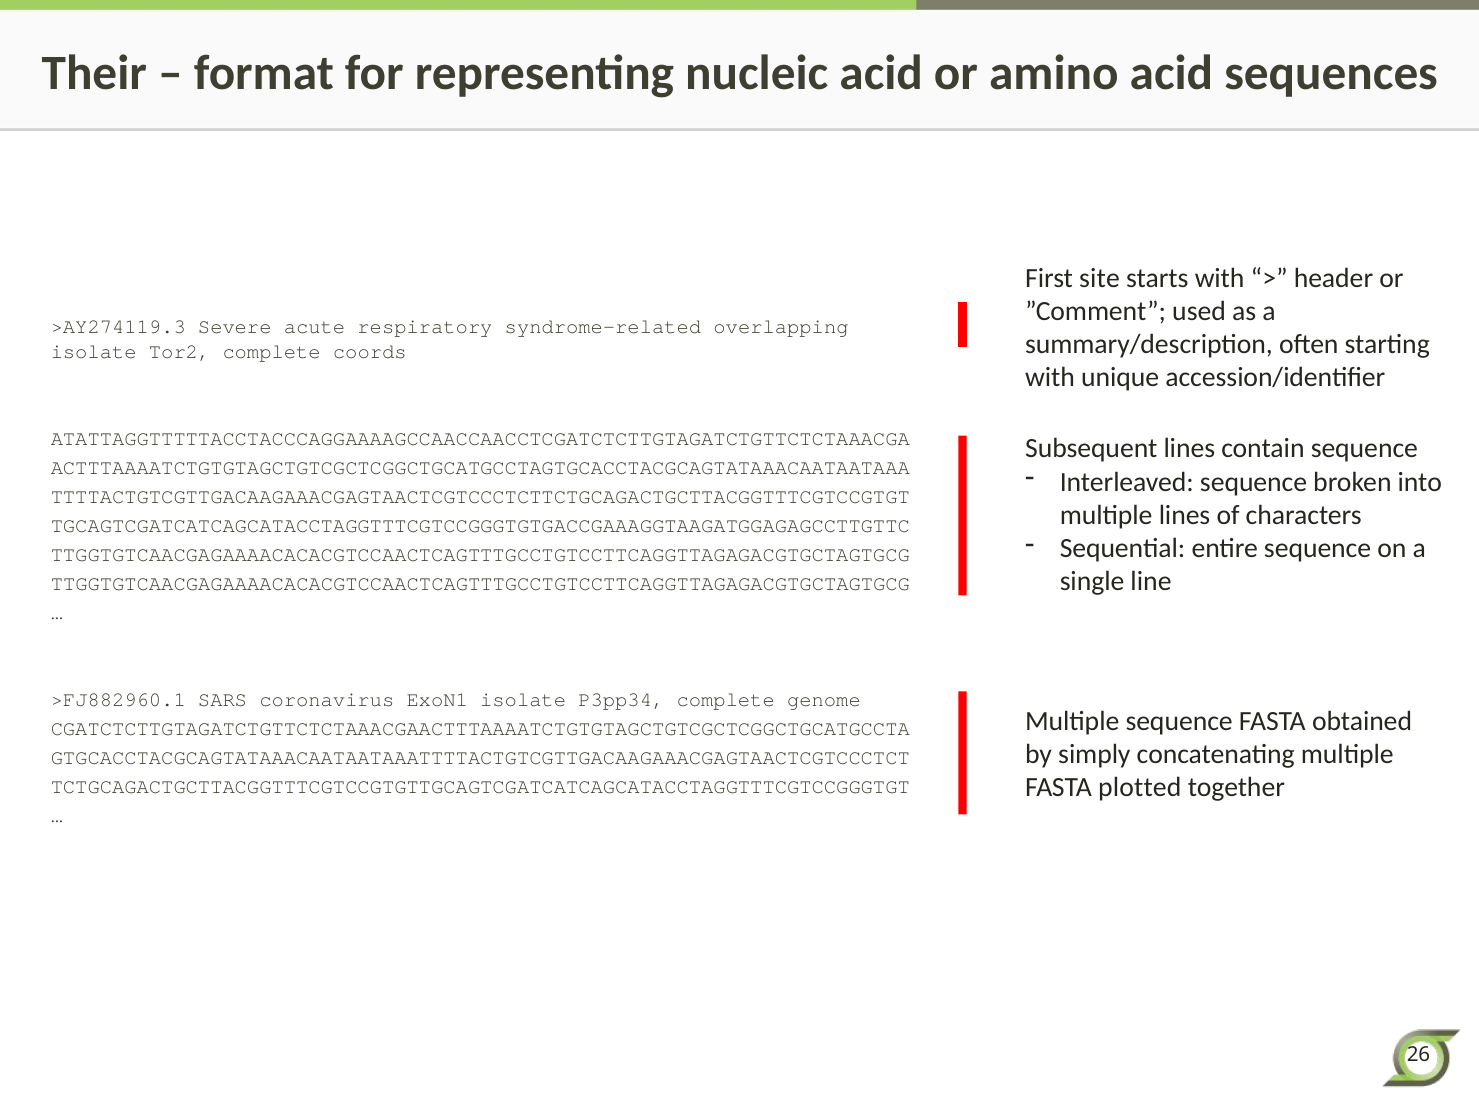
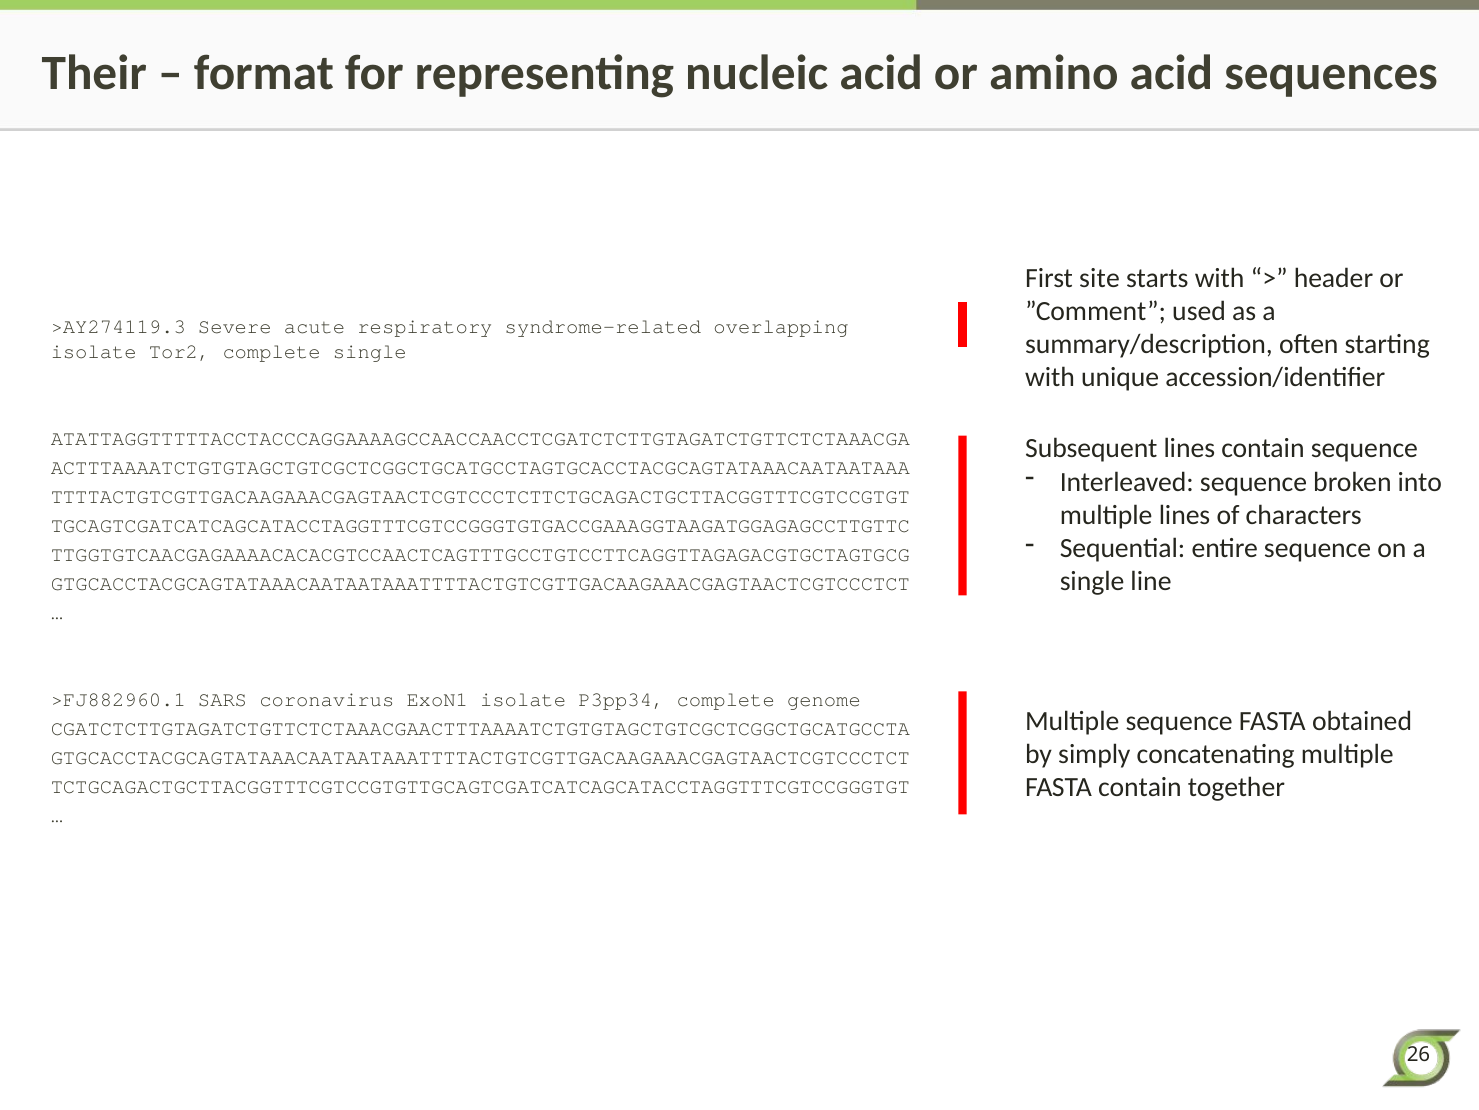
complete coords: coords -> single
TTGGTGTCAACGAGAAAACACACGTCCAACTCAGTTTGCCTGTCCTTCAGGTTAGAGACGTGCTAGTGCG at (480, 584): TTGGTGTCAACGAGAAAACACACGTCCAACTCAGTTTGCCTGTCCTTCAGGTTAGAGACGTGCTAGTGCG -> GTGCACCTACGCAGTATAAACAATAATAAATTTTACTGTCGTTGACAAGAAACGAGTAACTCGTCCCTCT
FASTA plotted: plotted -> contain
